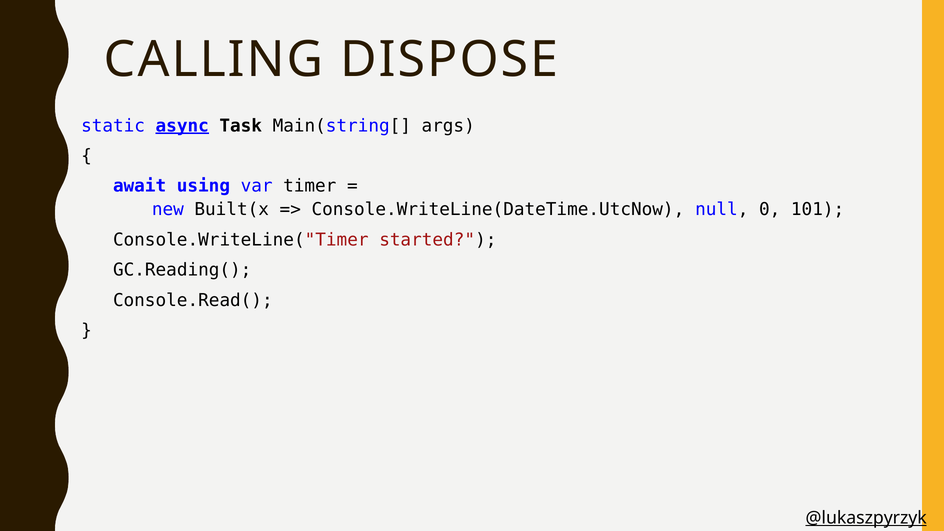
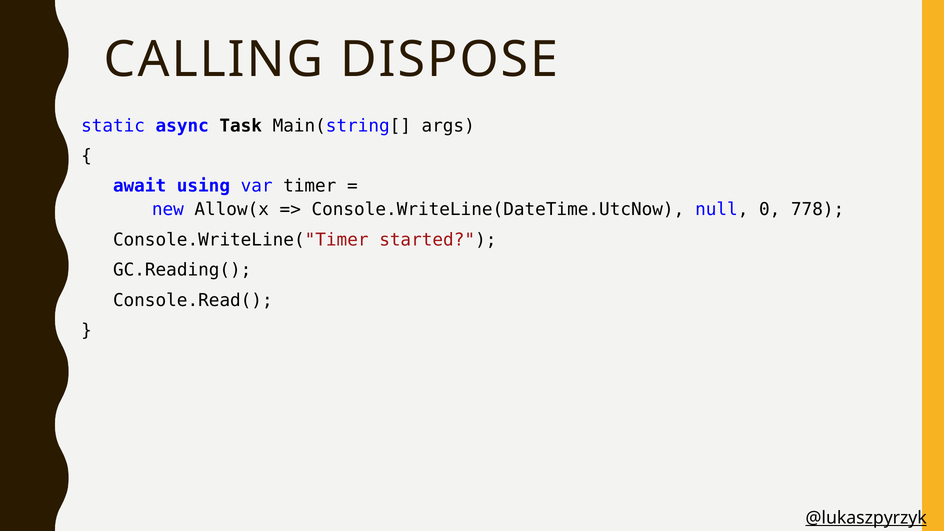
async underline: present -> none
Built(x: Built(x -> Allow(x
101: 101 -> 778
